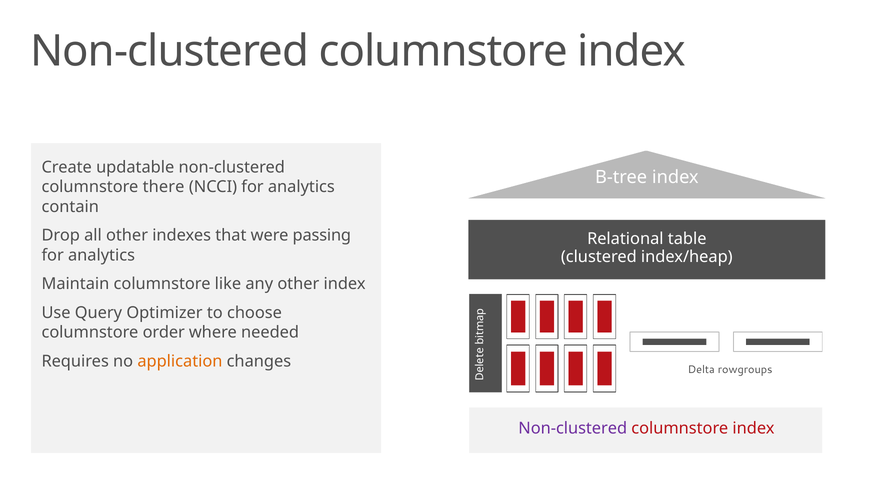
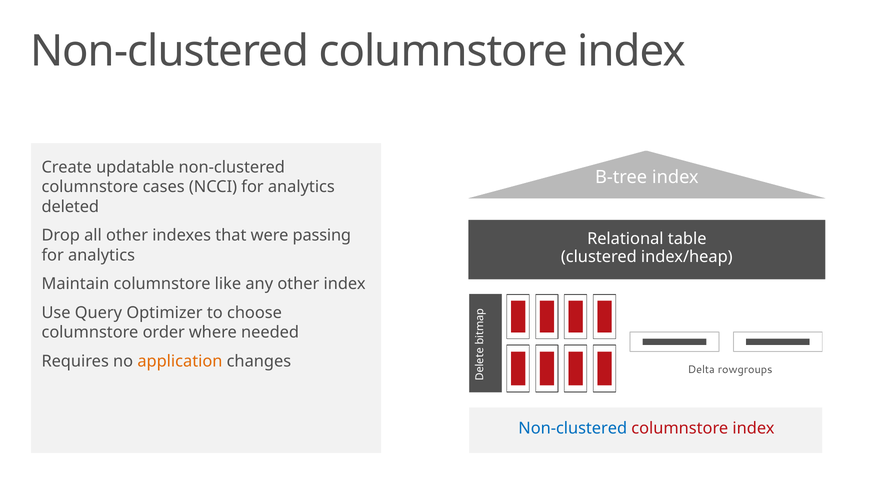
there: there -> cases
contain: contain -> deleted
Non-clustered at (573, 428) colour: purple -> blue
